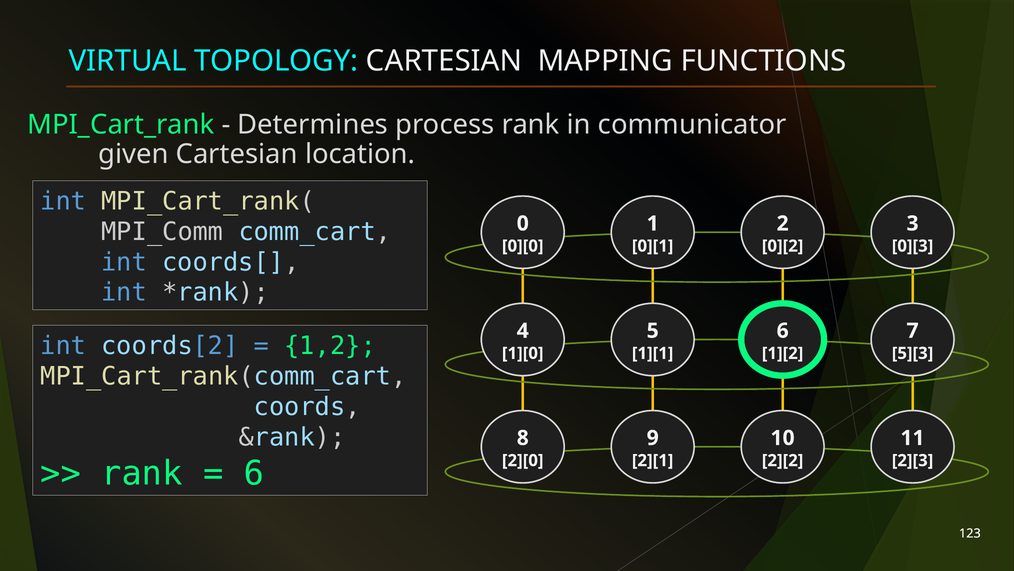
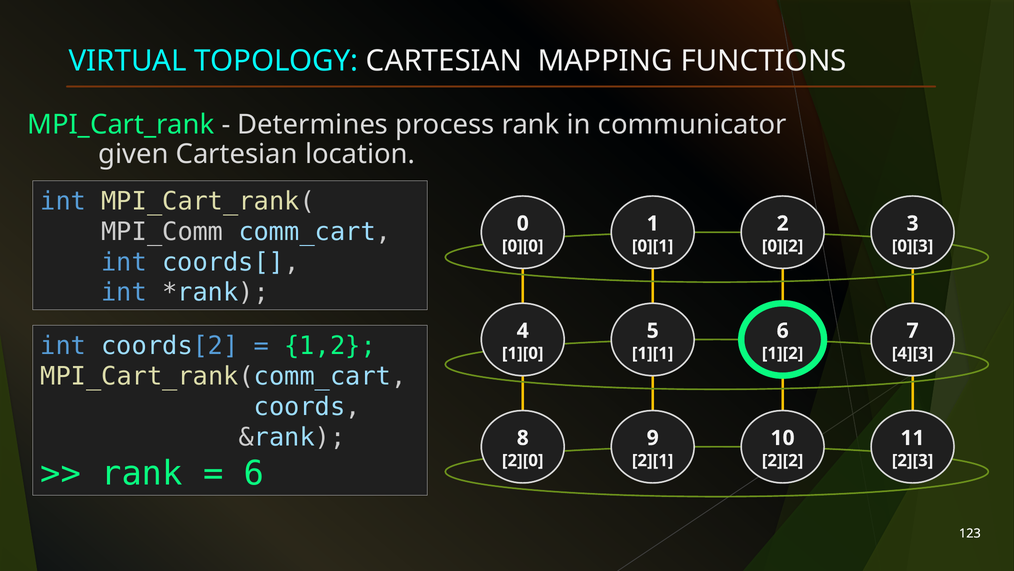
5][3: 5][3 -> 4][3
